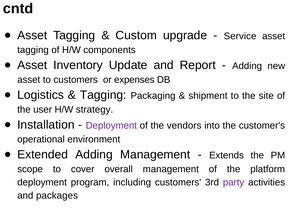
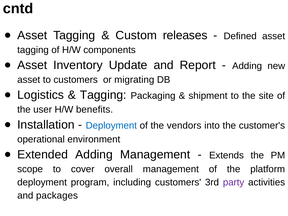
upgrade: upgrade -> releases
Service: Service -> Defined
expenses: expenses -> migrating
strategy: strategy -> benefits
Deployment at (111, 126) colour: purple -> blue
